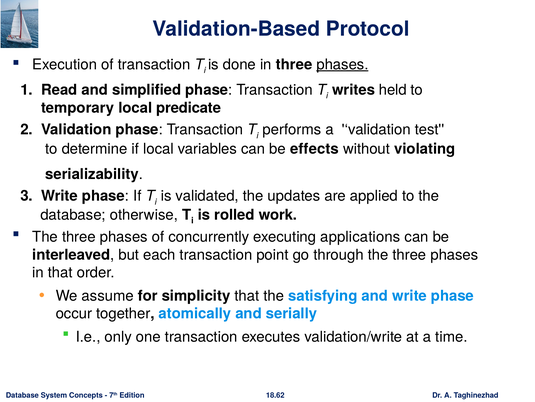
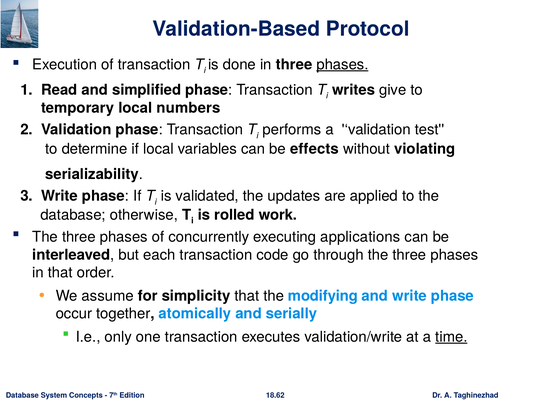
held: held -> give
predicate: predicate -> numbers
point: point -> code
satisfying: satisfying -> modifying
time underline: none -> present
